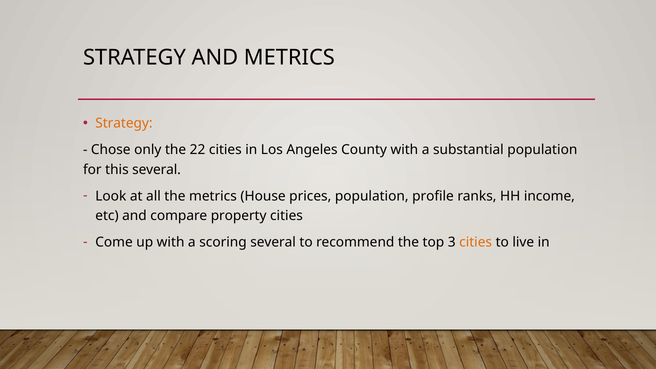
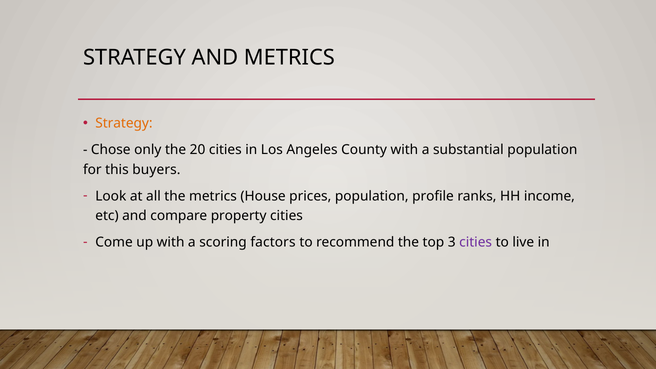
22: 22 -> 20
this several: several -> buyers
scoring several: several -> factors
cities at (476, 242) colour: orange -> purple
